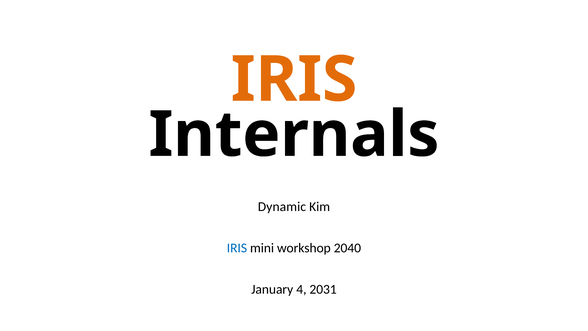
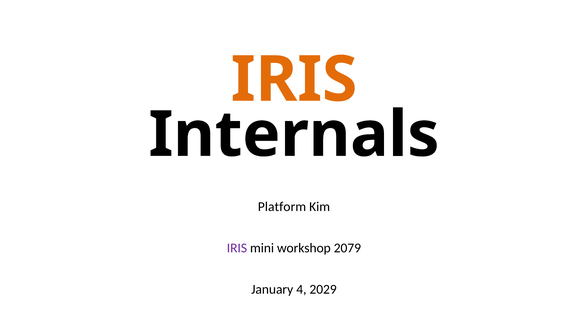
Dynamic: Dynamic -> Platform
IRIS at (237, 248) colour: blue -> purple
2040: 2040 -> 2079
2031: 2031 -> 2029
